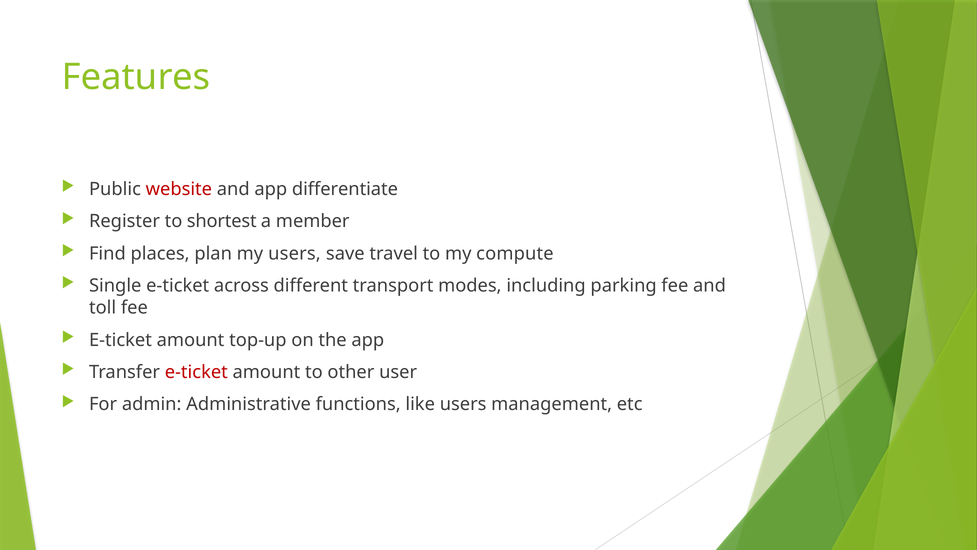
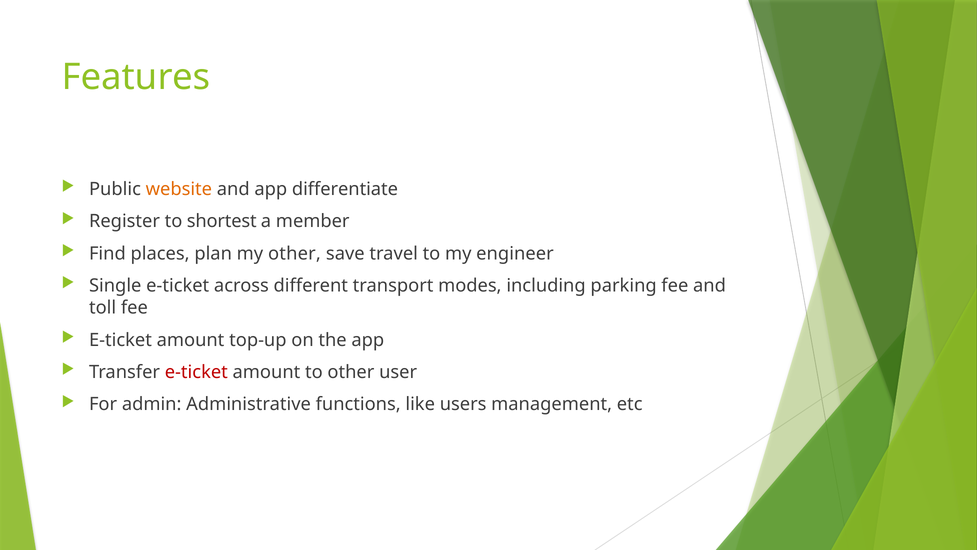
website colour: red -> orange
my users: users -> other
compute: compute -> engineer
